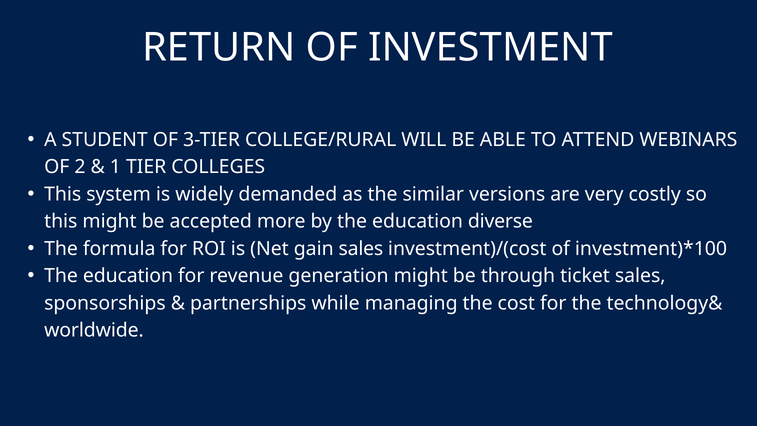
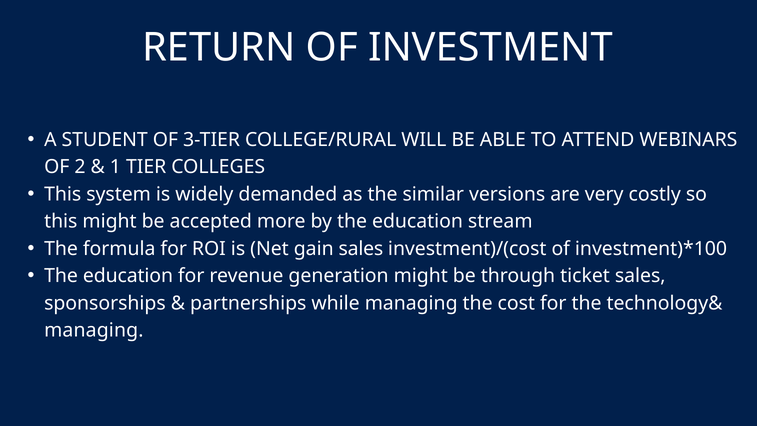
diverse: diverse -> stream
worldwide at (94, 330): worldwide -> managing
